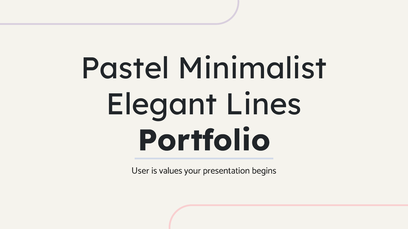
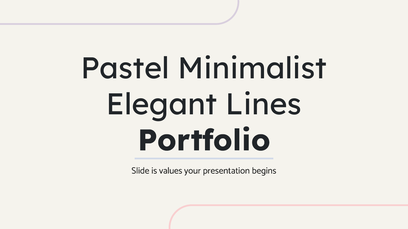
User: User -> Slide
